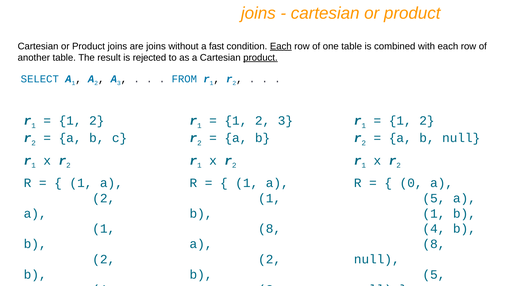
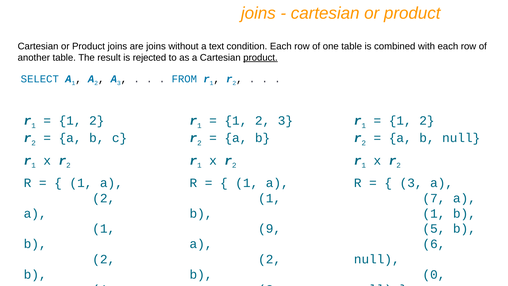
fast: fast -> text
Each at (281, 46) underline: present -> none
0 at (411, 183): 0 -> 3
5 at (434, 198): 5 -> 7
8 at (270, 229): 8 -> 9
4 at (434, 229): 4 -> 5
8 at (434, 244): 8 -> 6
5 at (434, 274): 5 -> 0
